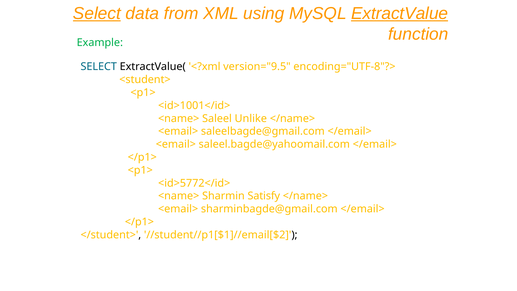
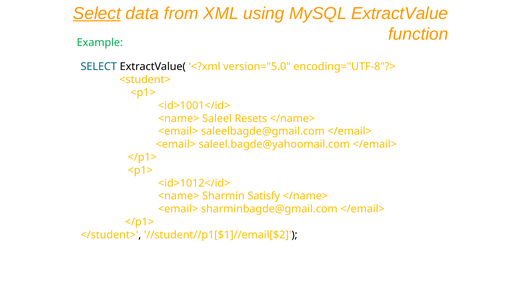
ExtractValue underline: present -> none
version="9.5: version="9.5 -> version="5.0
Unlike: Unlike -> Resets
<id>5772</id>: <id>5772</id> -> <id>1012</id>
